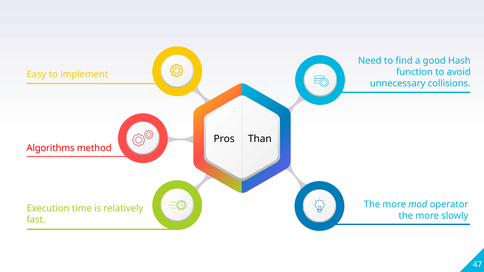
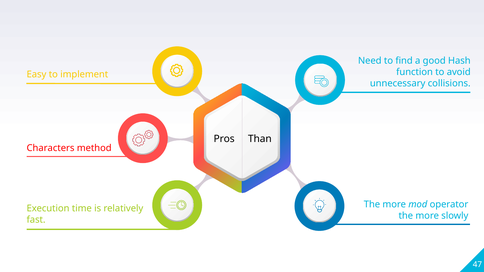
Algorithms: Algorithms -> Characters
